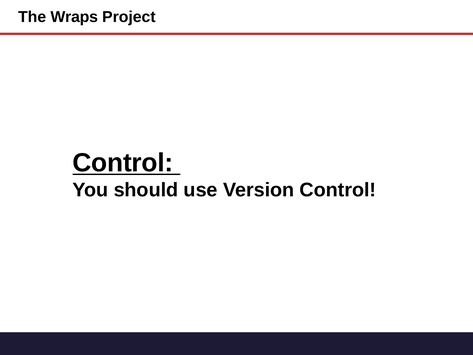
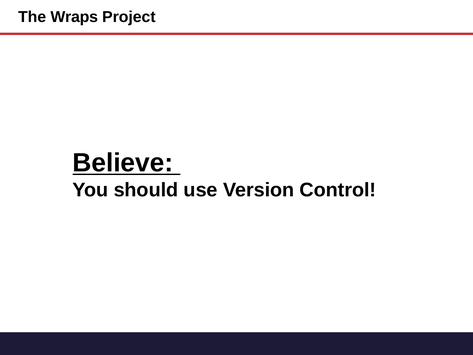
Control at (123, 163): Control -> Believe
